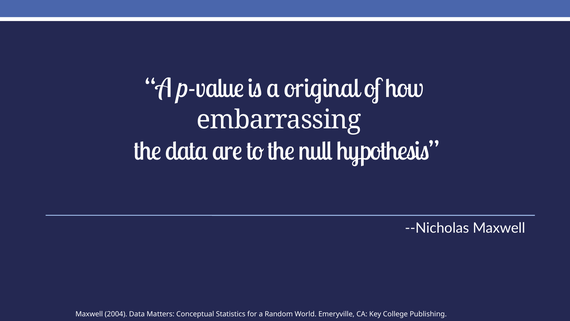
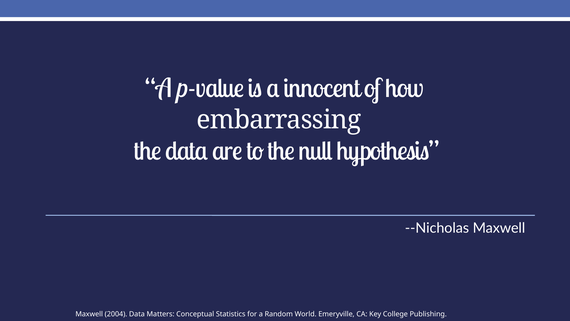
original: original -> innocent
